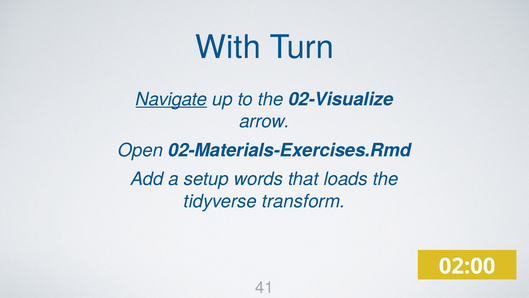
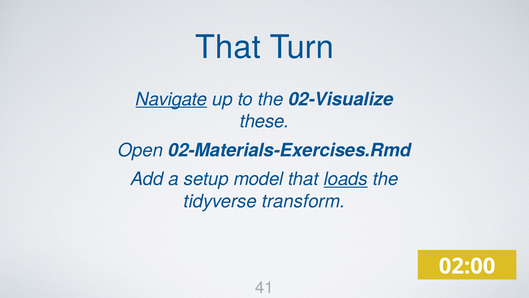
With at (228, 47): With -> That
arrow: arrow -> these
words: words -> model
loads underline: none -> present
